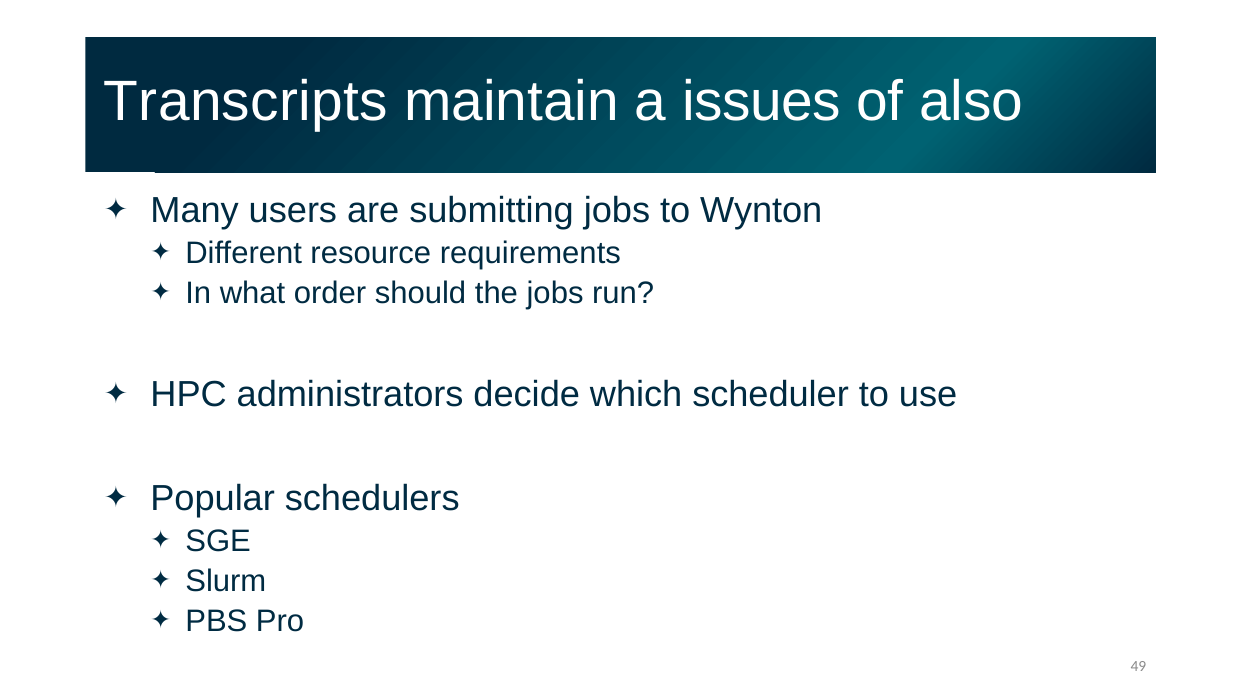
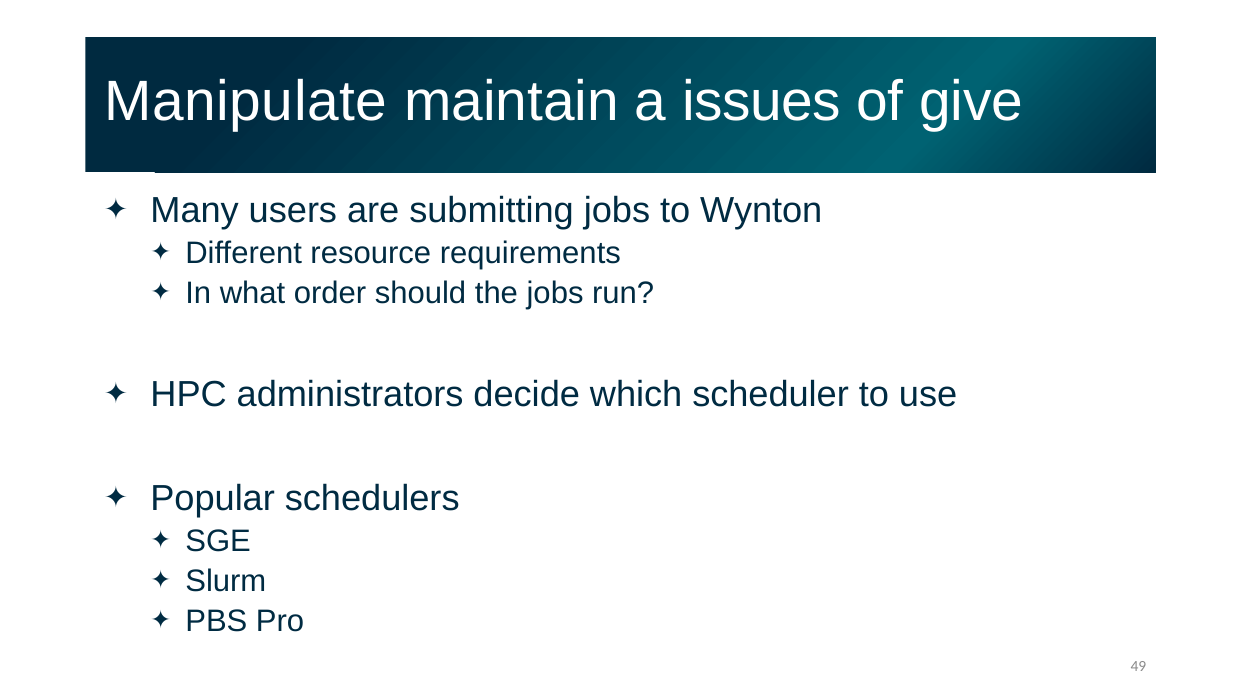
Transcripts: Transcripts -> Manipulate
also: also -> give
